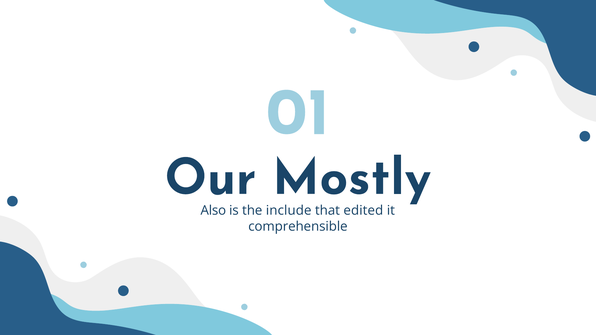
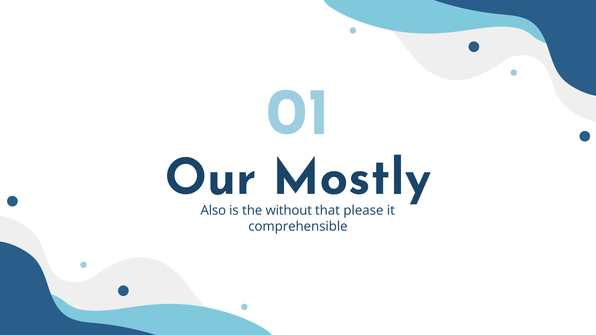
include: include -> without
edited: edited -> please
